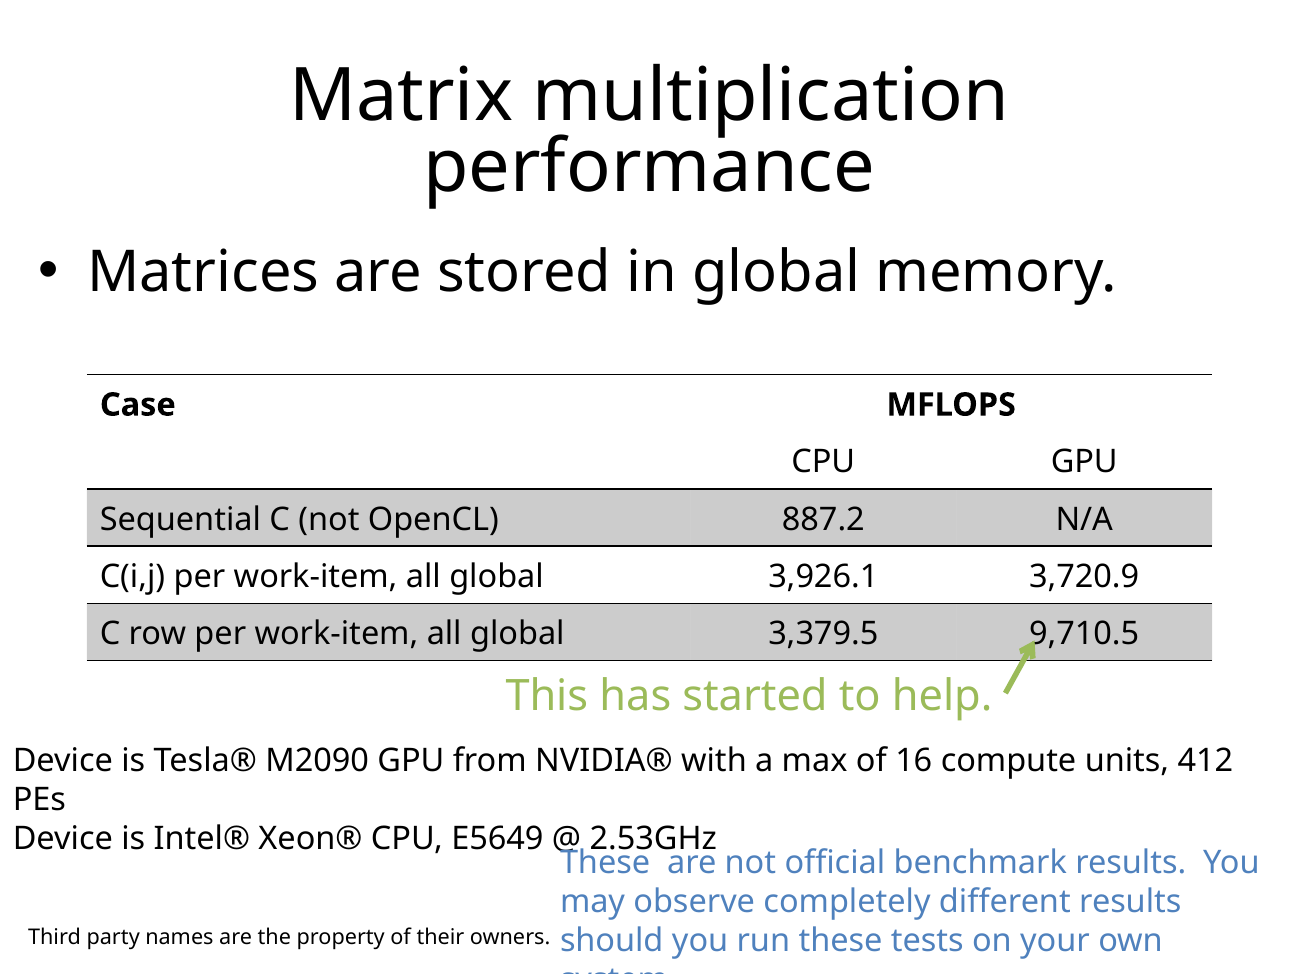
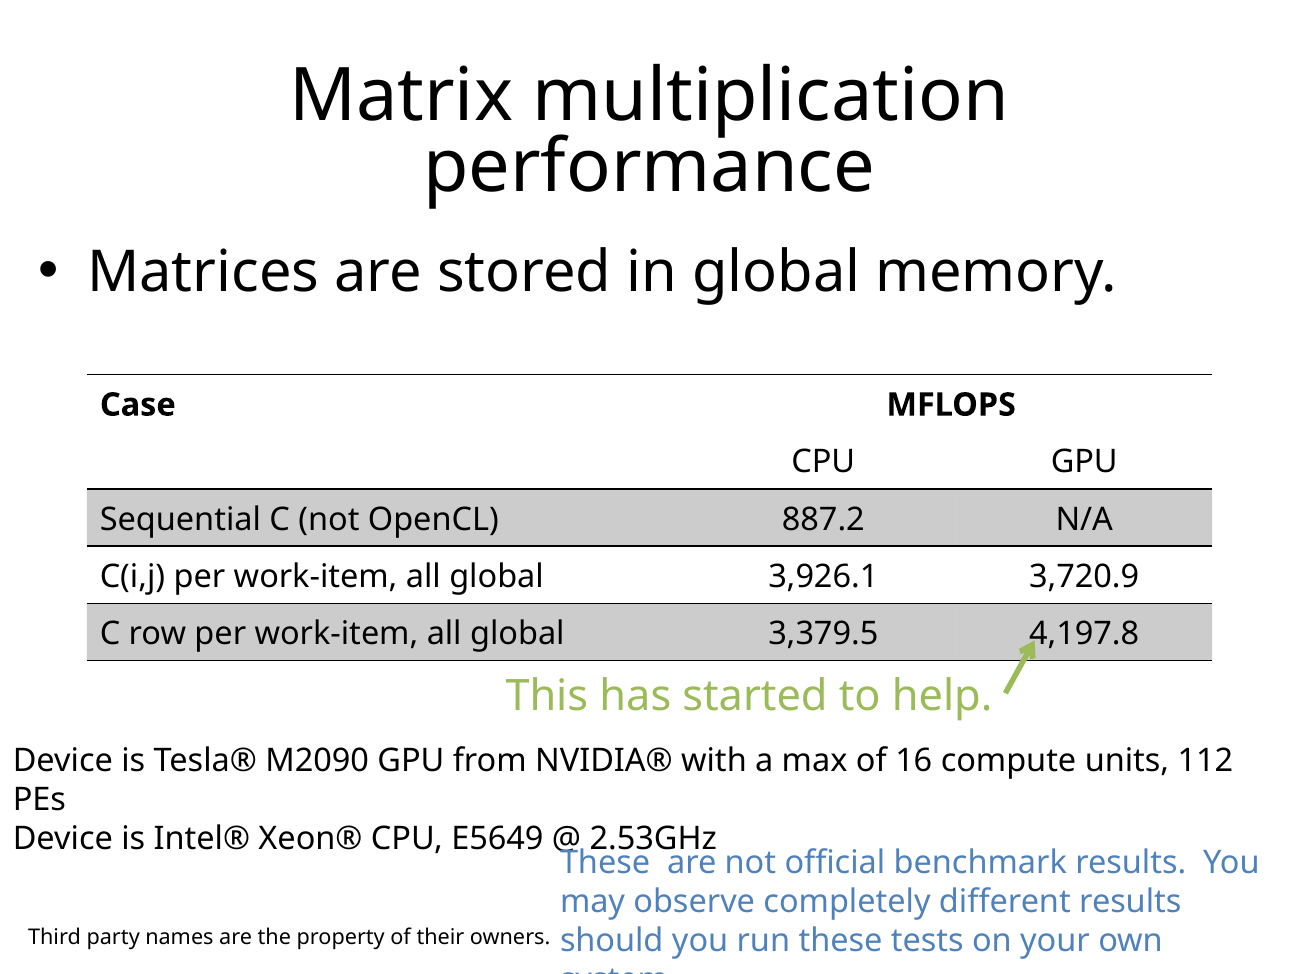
9,710.5: 9,710.5 -> 4,197.8
412: 412 -> 112
